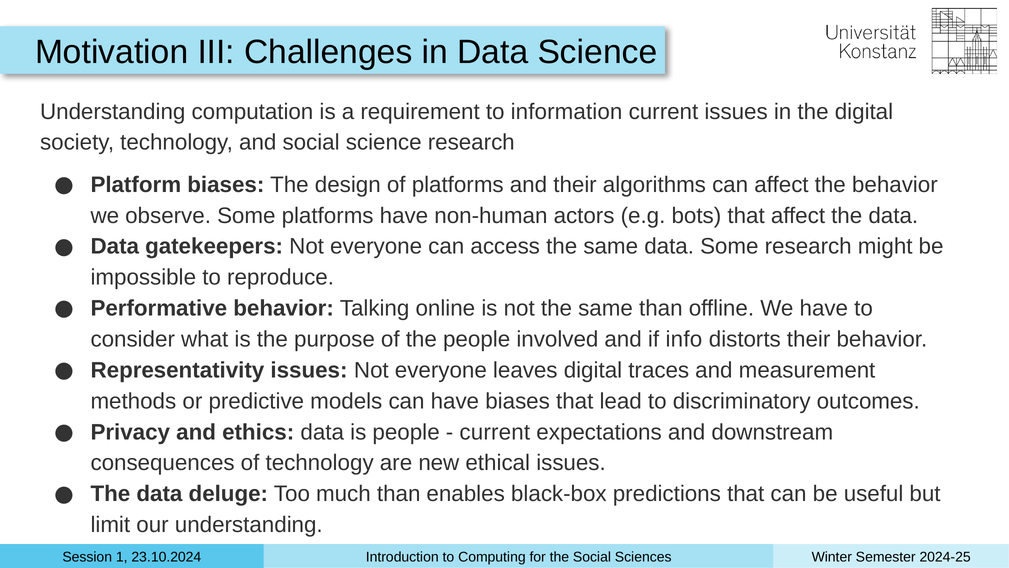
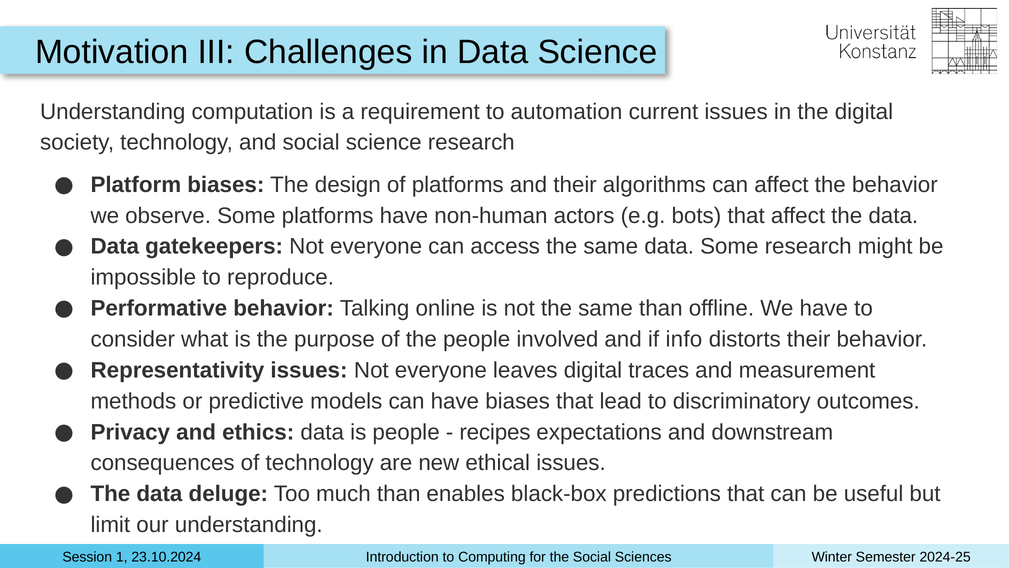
information: information -> automation
current at (495, 432): current -> recipes
